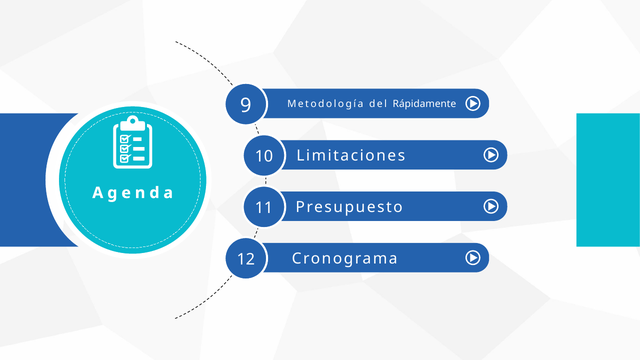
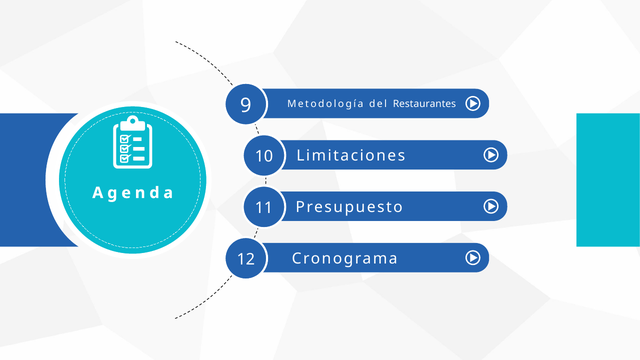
Rápidamente: Rápidamente -> Restaurantes
